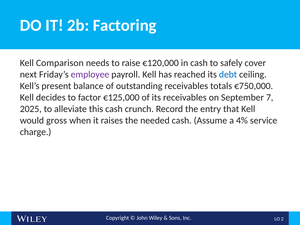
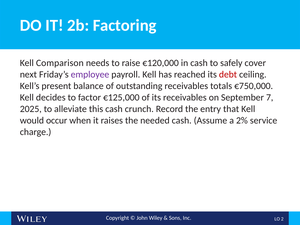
debt colour: blue -> red
gross: gross -> occur
4%: 4% -> 2%
